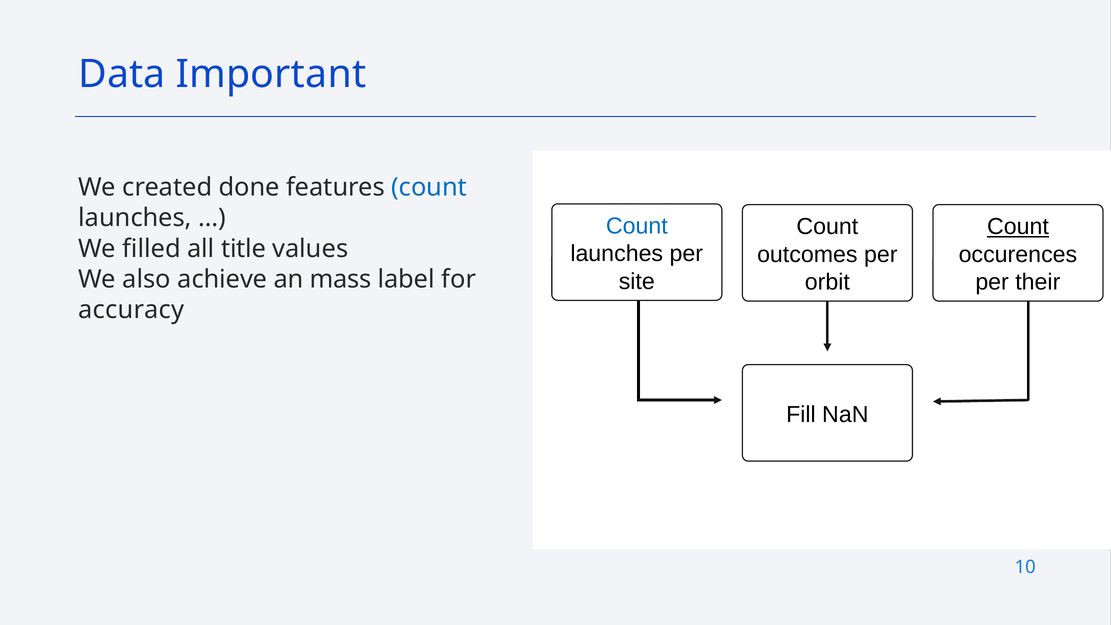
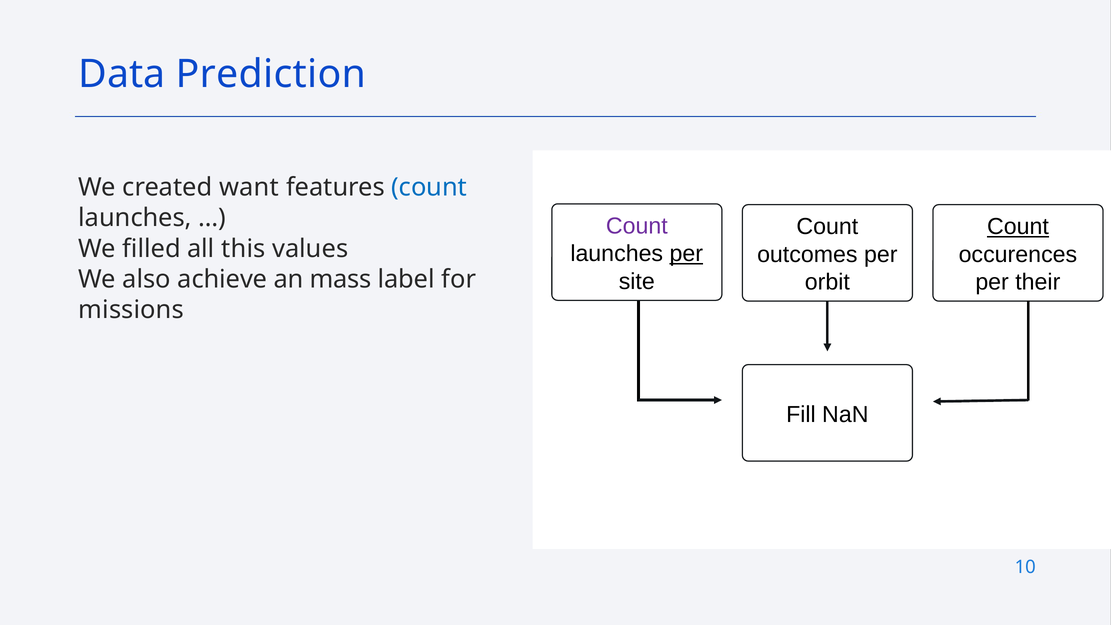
Important: Important -> Prediction
done: done -> want
Count at (637, 226) colour: blue -> purple
title: title -> this
per at (686, 254) underline: none -> present
accuracy: accuracy -> missions
